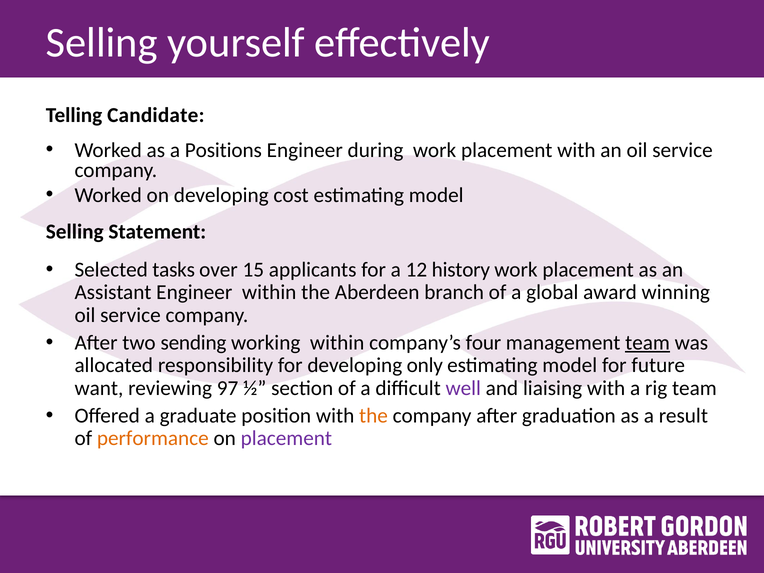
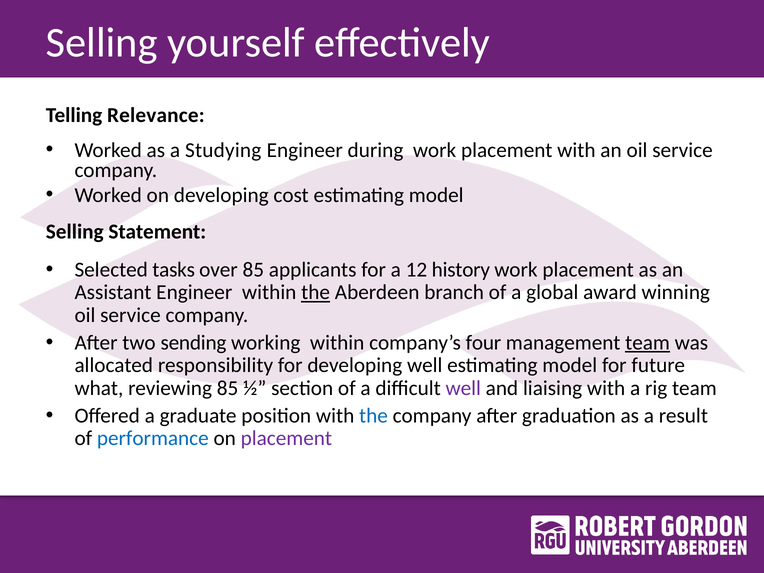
Candidate: Candidate -> Relevance
Positions: Positions -> Studying
over 15: 15 -> 85
the at (316, 292) underline: none -> present
developing only: only -> well
want: want -> what
reviewing 97: 97 -> 85
the at (373, 416) colour: orange -> blue
performance colour: orange -> blue
